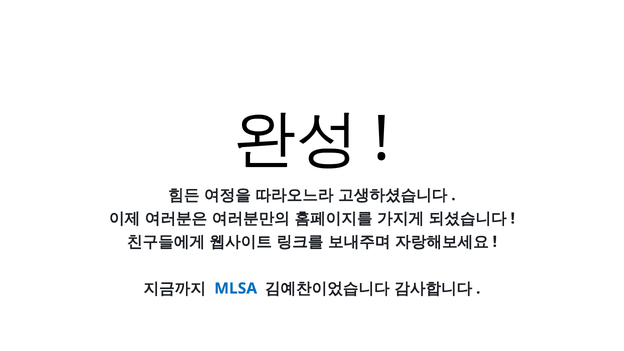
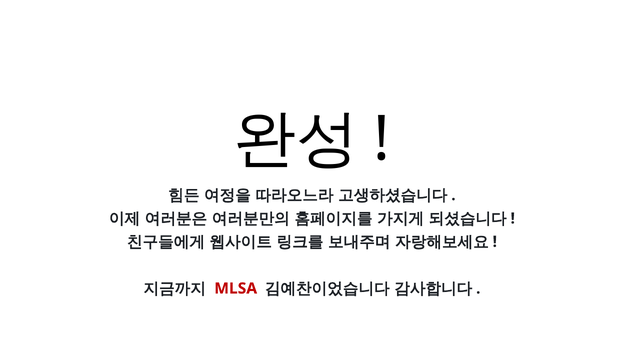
MLSA colour: blue -> red
